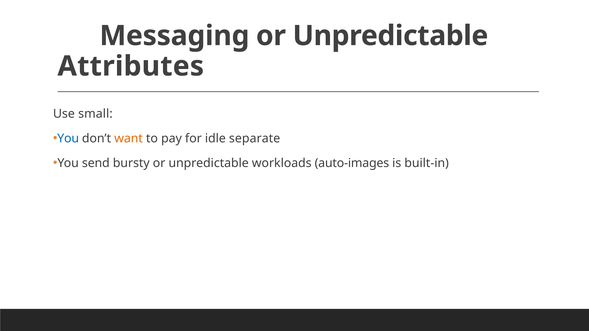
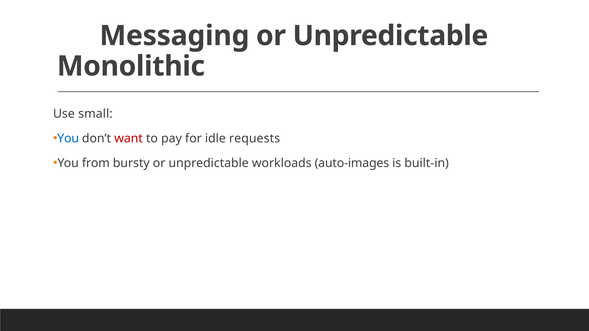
Attributes: Attributes -> Monolithic
want colour: orange -> red
separate: separate -> requests
send: send -> from
